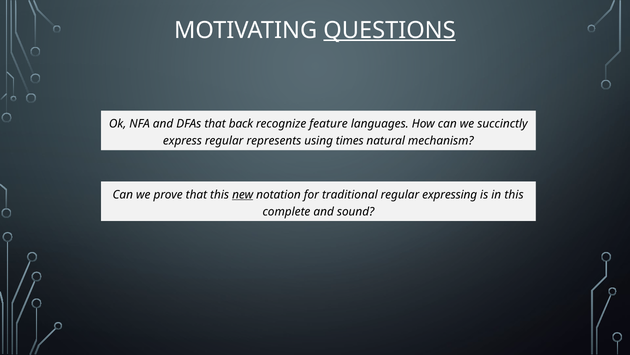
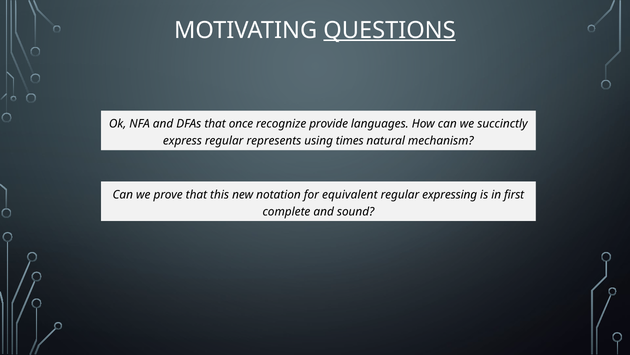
back: back -> once
feature: feature -> provide
new underline: present -> none
traditional: traditional -> equivalent
in this: this -> first
